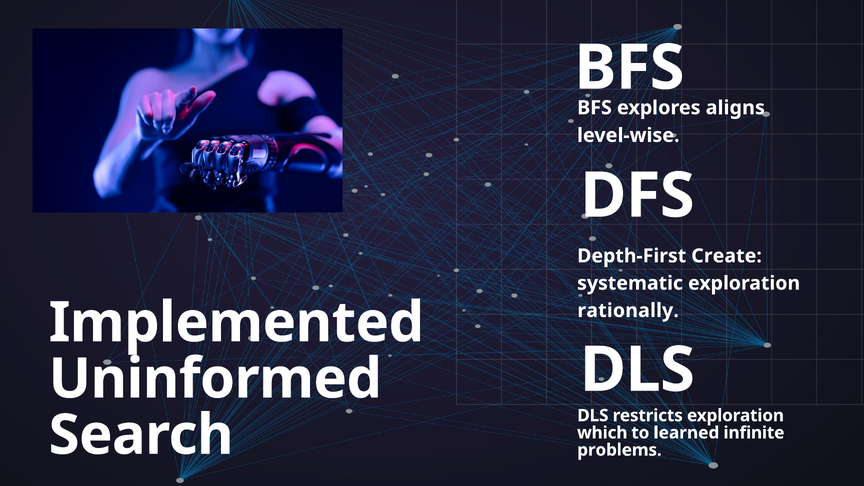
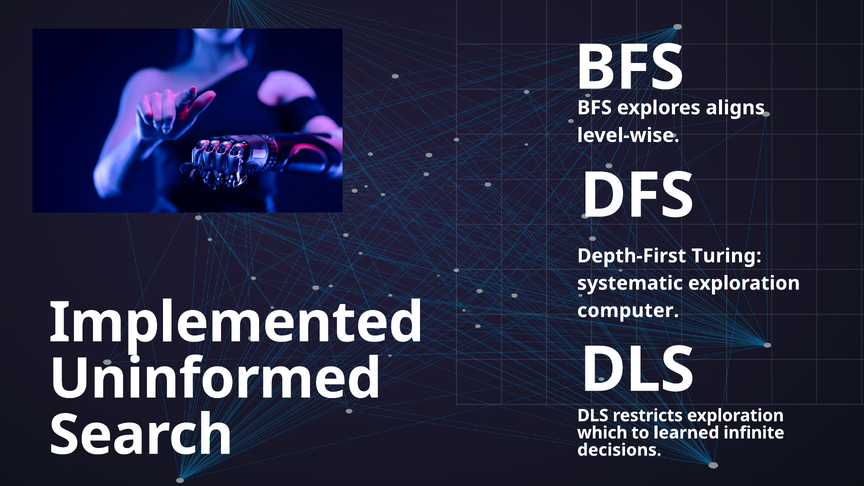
Create: Create -> Turing
rationally: rationally -> computer
problems: problems -> decisions
